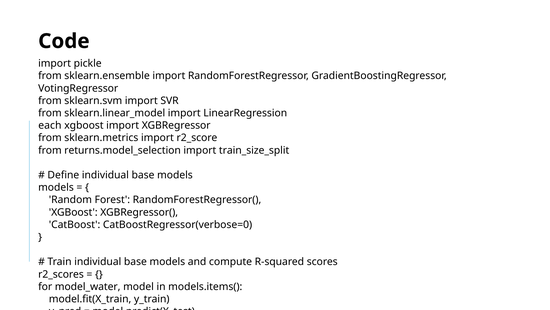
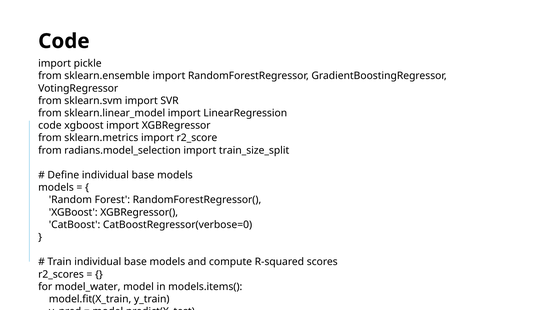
each at (50, 125): each -> code
returns.model_selection: returns.model_selection -> radians.model_selection
